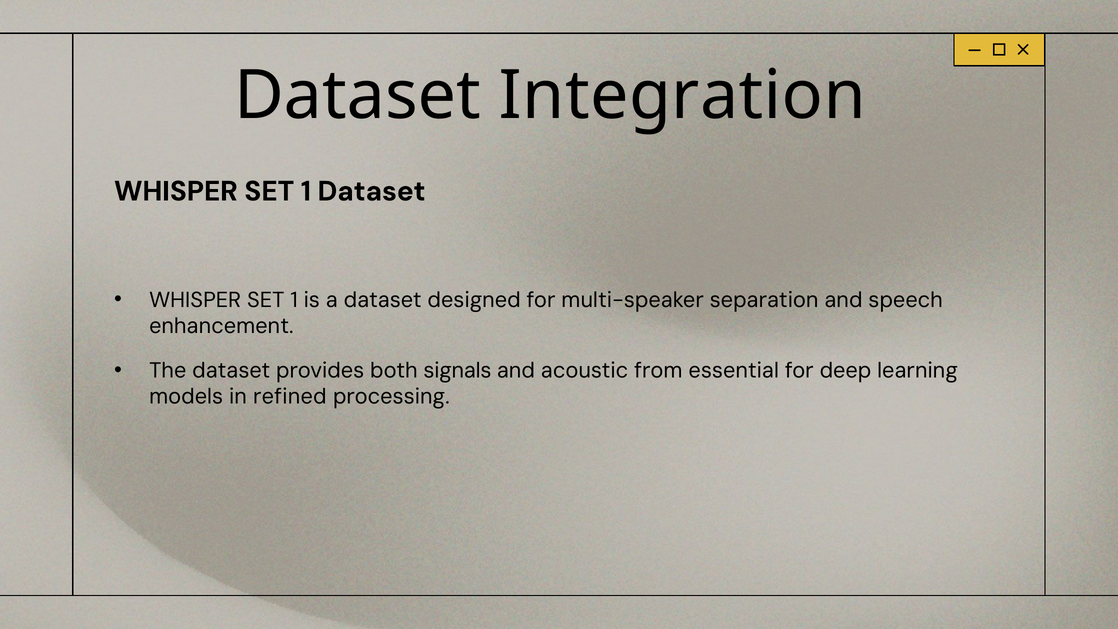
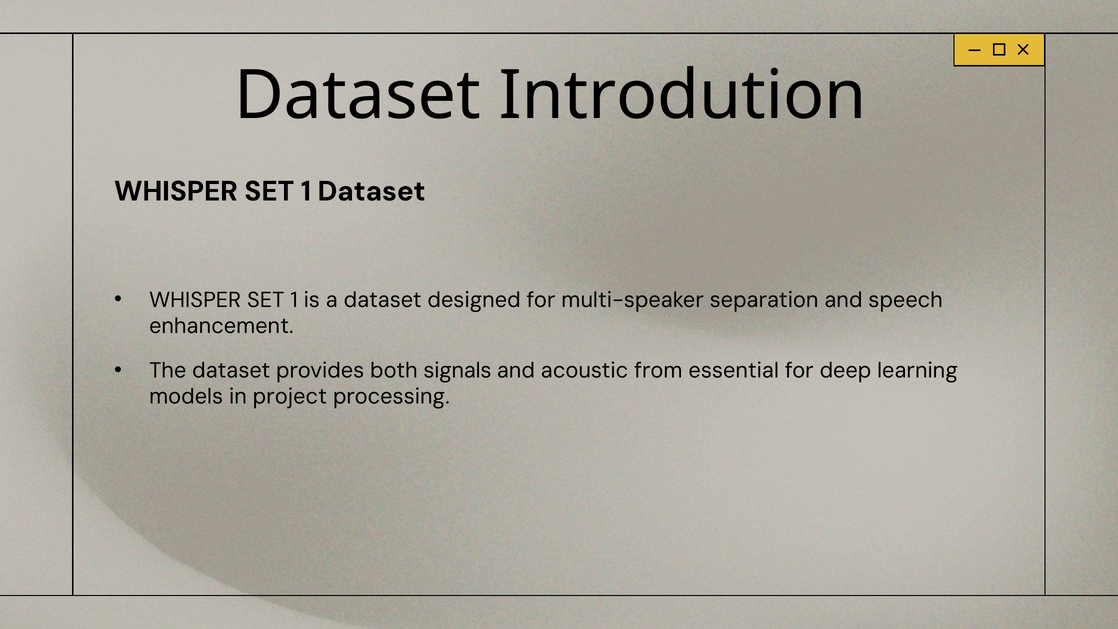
Integration: Integration -> Introdution
refined: refined -> project
